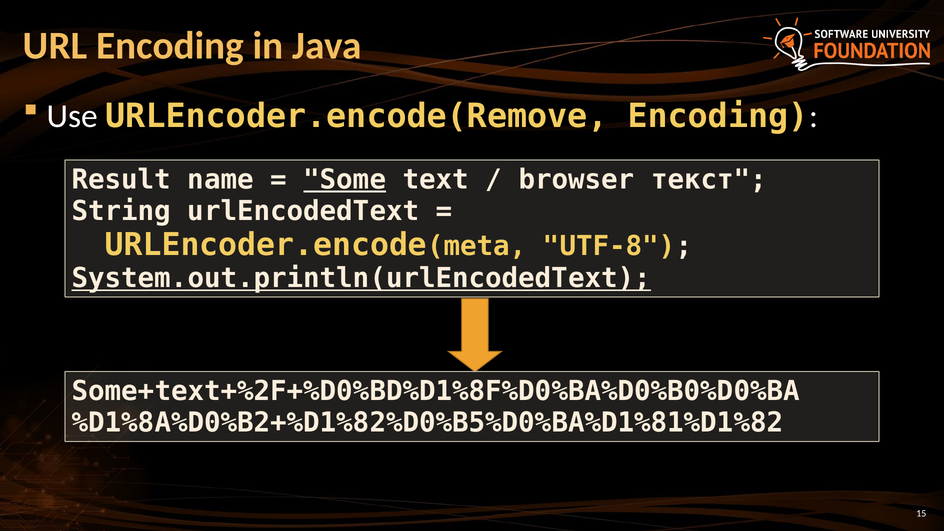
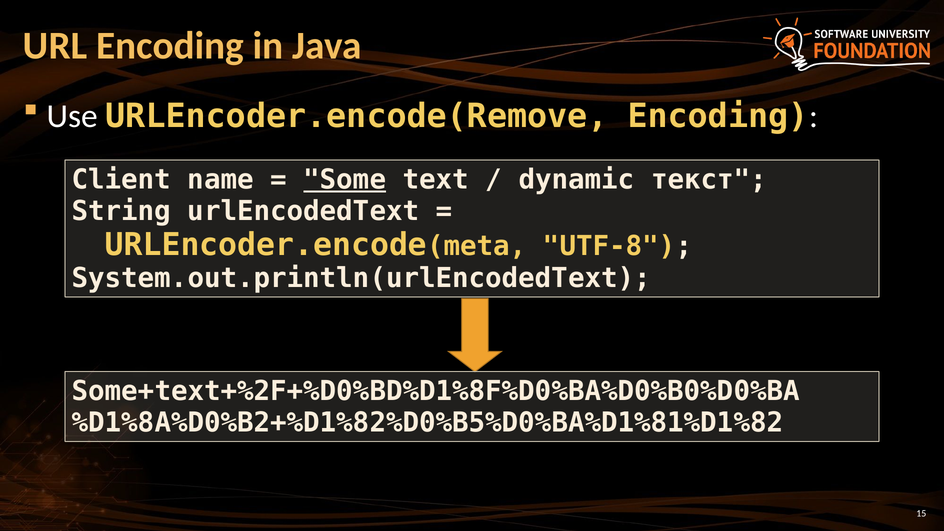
Result: Result -> Client
browser: browser -> dynamic
System.out.println(urlEncodedText underline: present -> none
